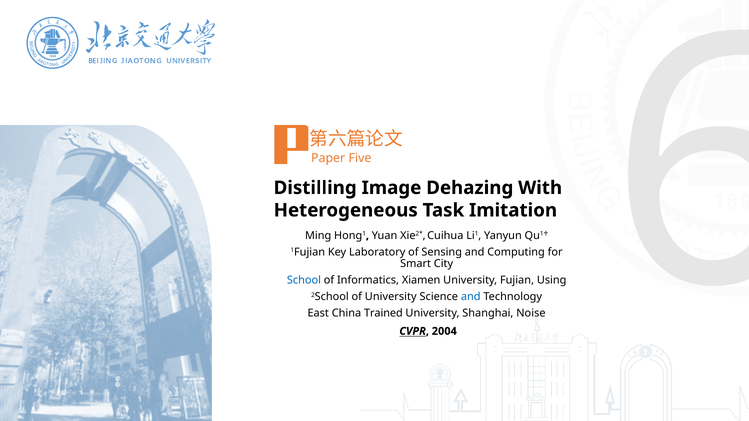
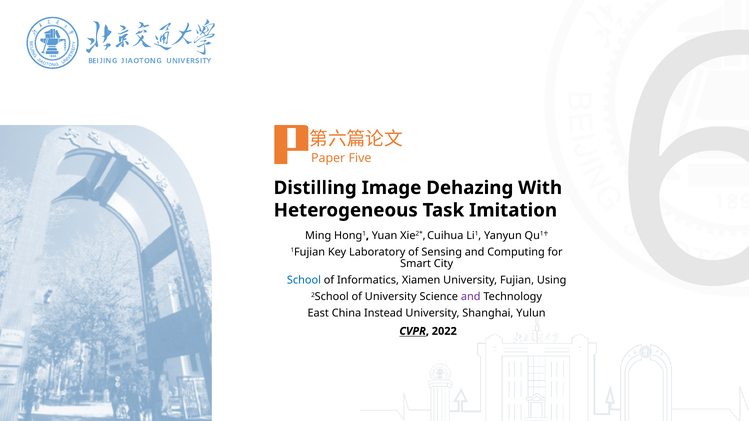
and at (471, 297) colour: blue -> purple
Trained: Trained -> Instead
Noise: Noise -> Yulun
2004: 2004 -> 2022
